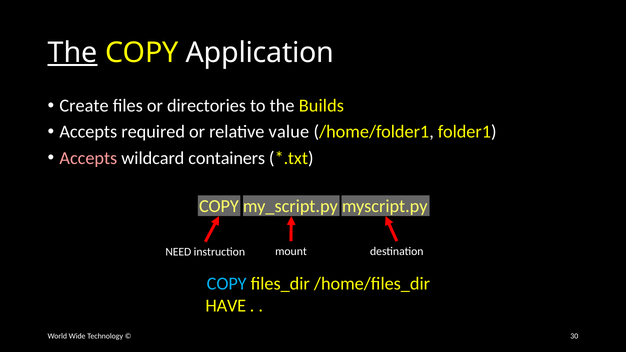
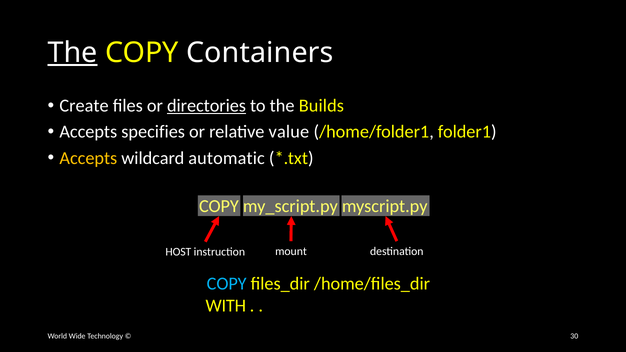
Application: Application -> Containers
directories underline: none -> present
required: required -> specifies
Accepts at (88, 158) colour: pink -> yellow
containers: containers -> automatic
NEED: NEED -> HOST
HAVE: HAVE -> WITH
